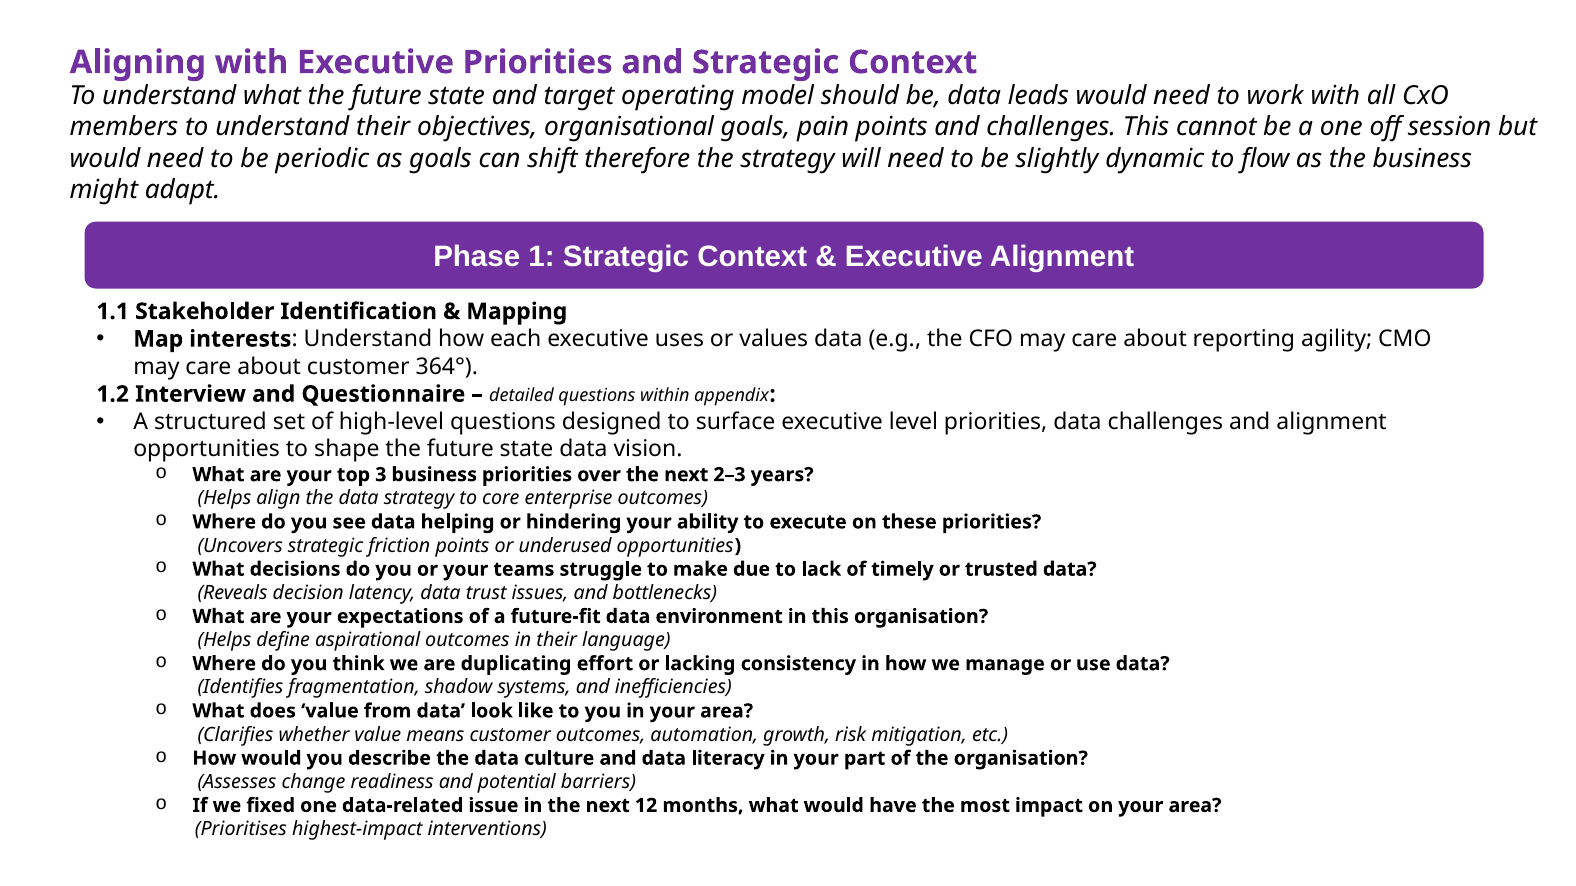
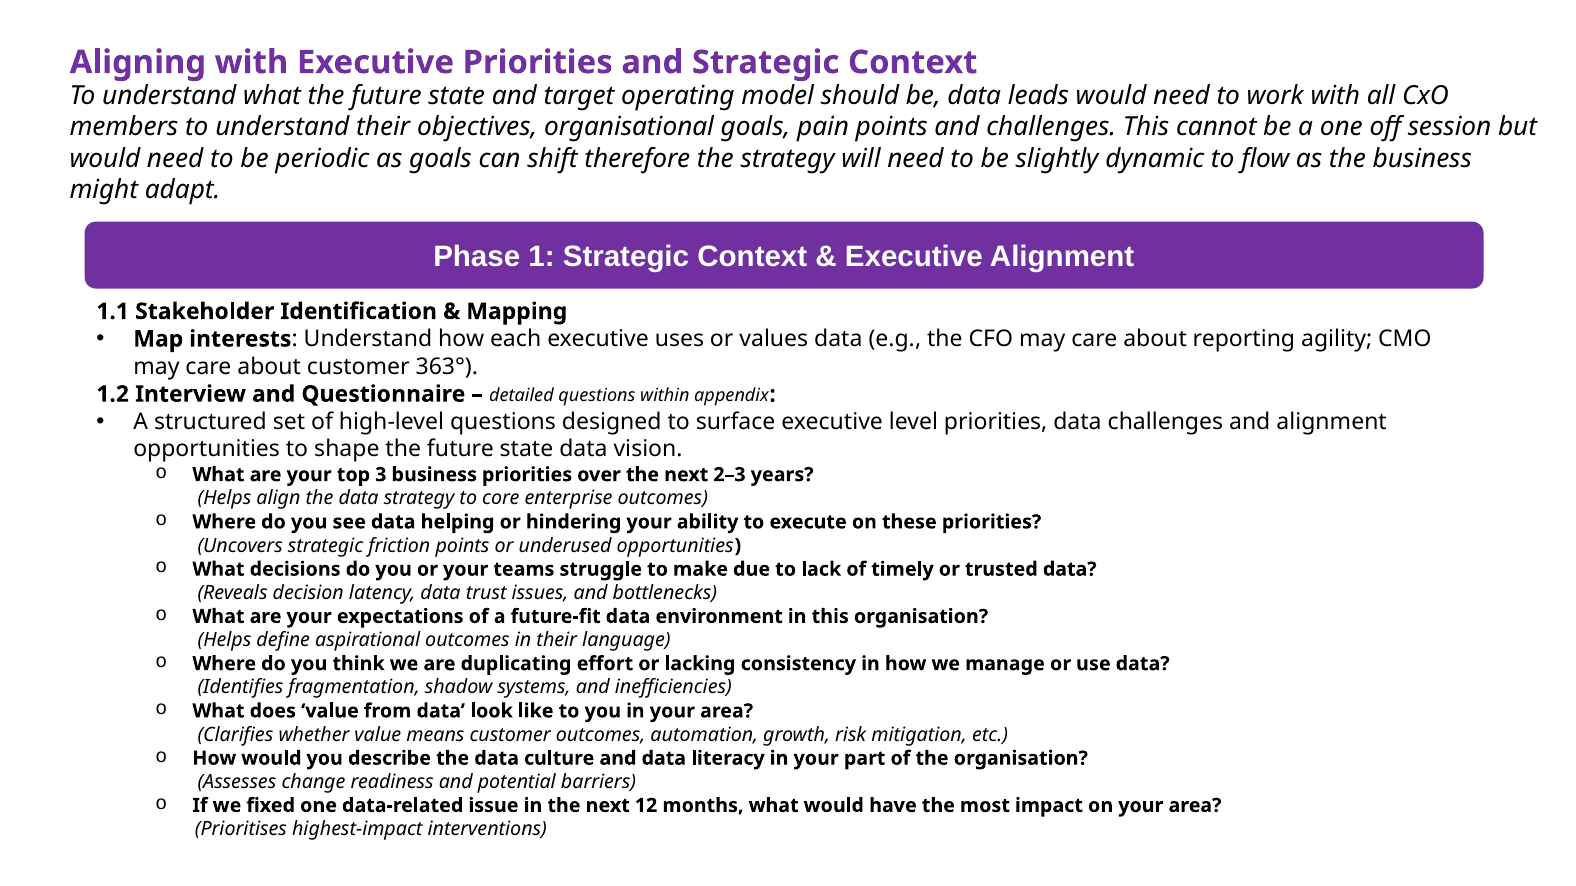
364°: 364° -> 363°
